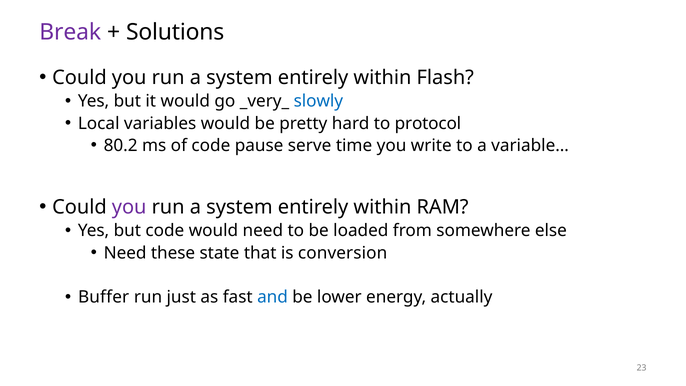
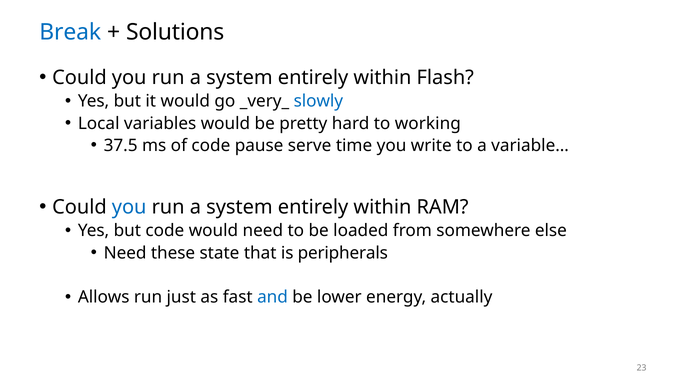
Break colour: purple -> blue
protocol: protocol -> working
80.2: 80.2 -> 37.5
you at (129, 207) colour: purple -> blue
conversion: conversion -> peripherals
Buffer: Buffer -> Allows
